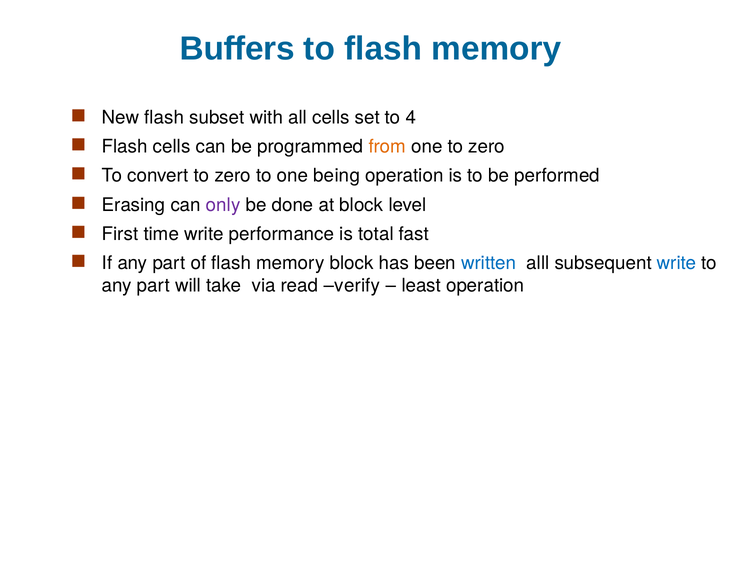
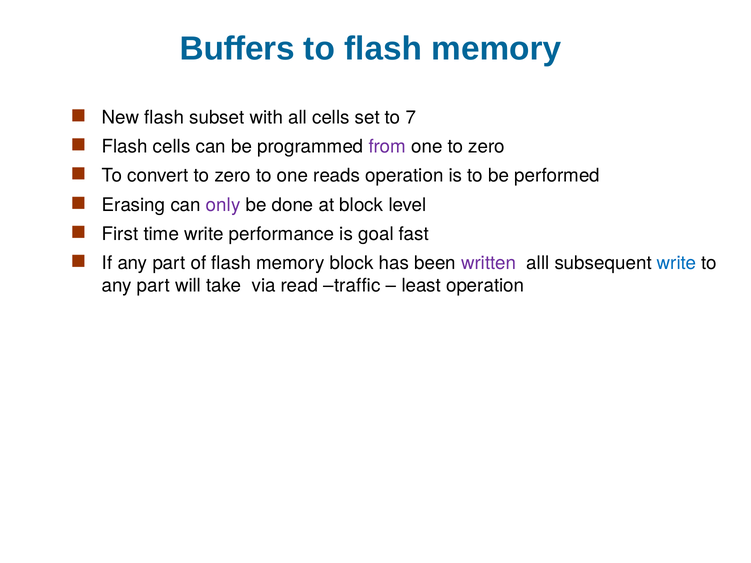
4: 4 -> 7
from colour: orange -> purple
being: being -> reads
total: total -> goal
written colour: blue -> purple
verify: verify -> traffic
